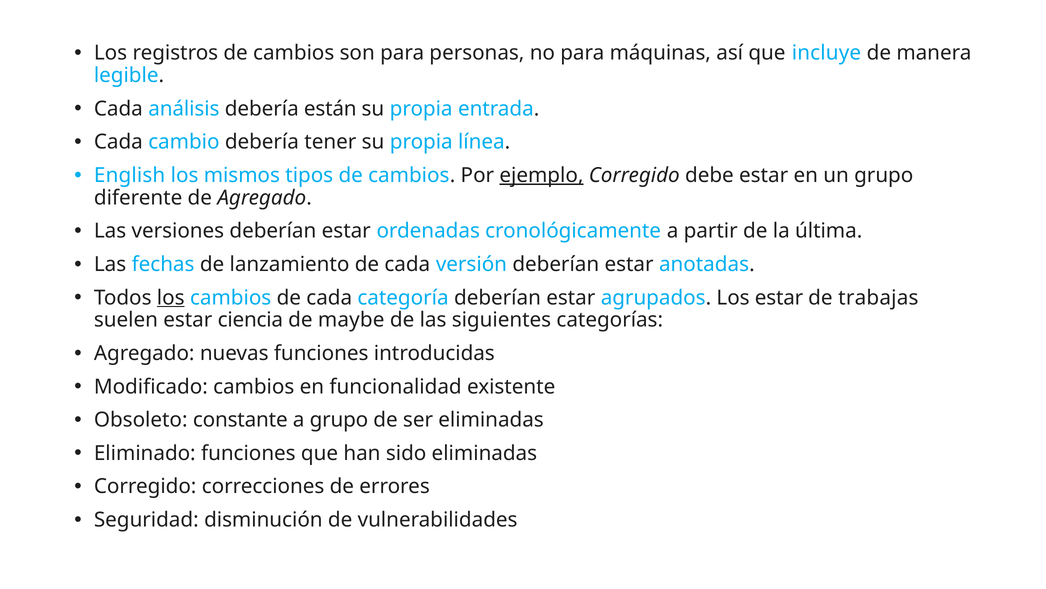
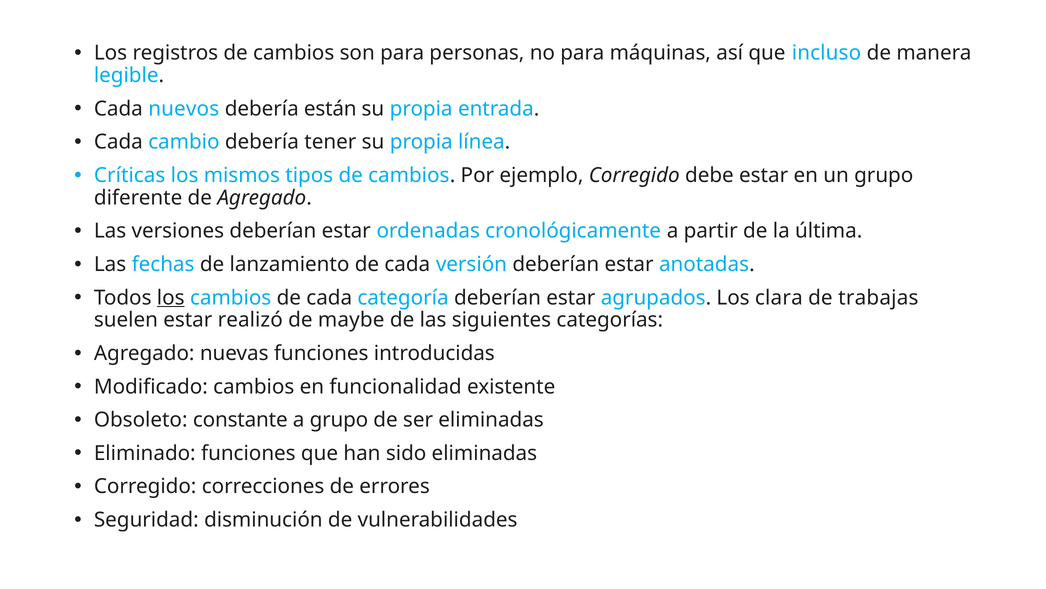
incluye: incluye -> incluso
análisis: análisis -> nuevos
English: English -> Críticas
ejemplo underline: present -> none
Los estar: estar -> clara
ciencia: ciencia -> realizó
